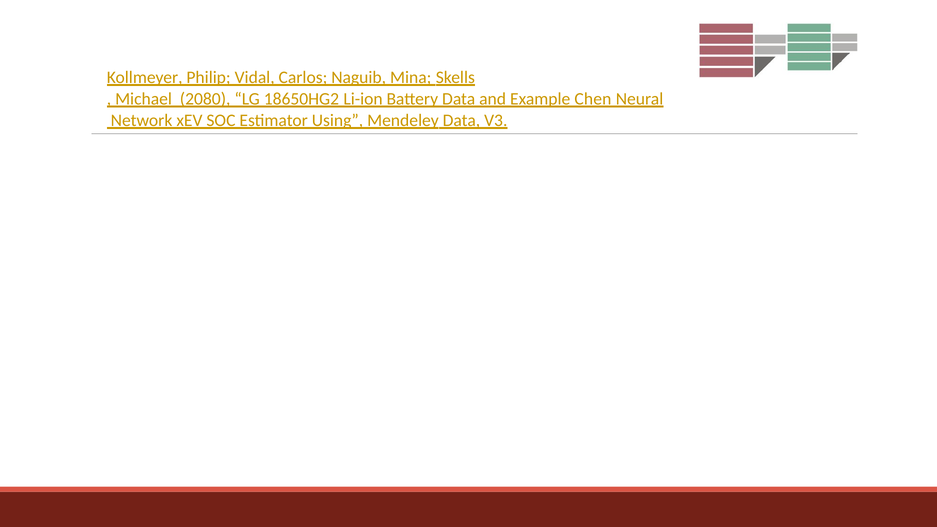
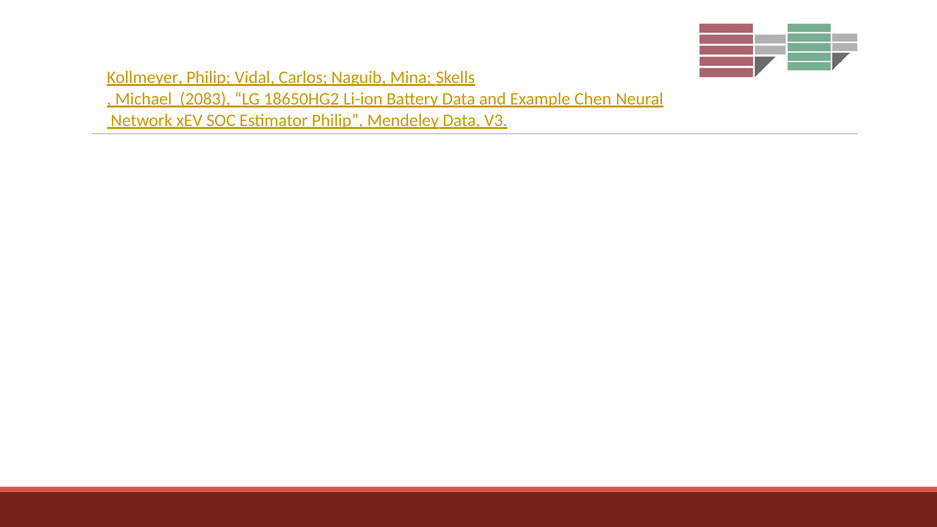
2080: 2080 -> 2083
Estimator Using: Using -> Philip
